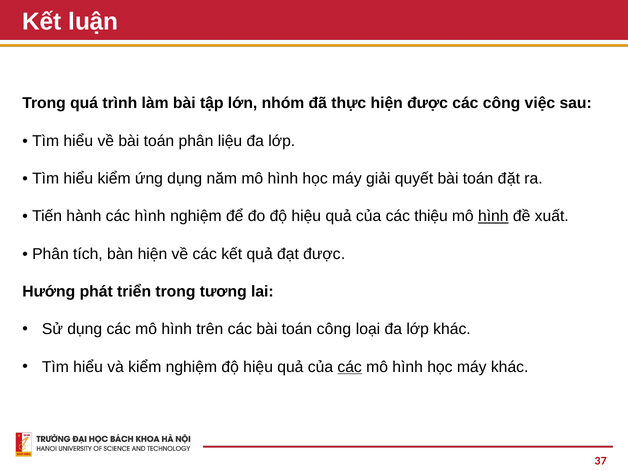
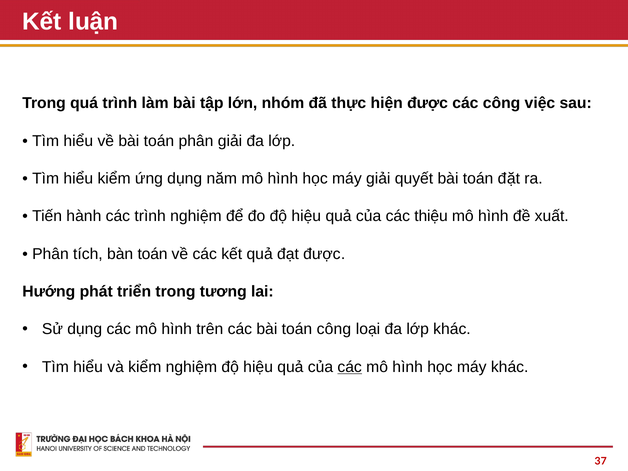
phân liệu: liệu -> giải
các hình: hình -> trình
hình at (493, 216) underline: present -> none
bàn hiện: hiện -> toán
